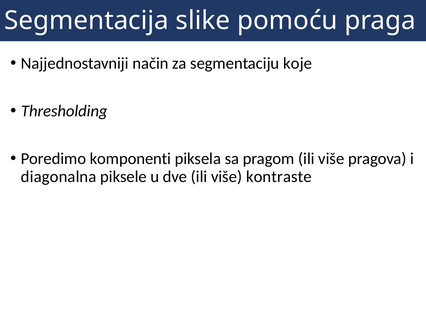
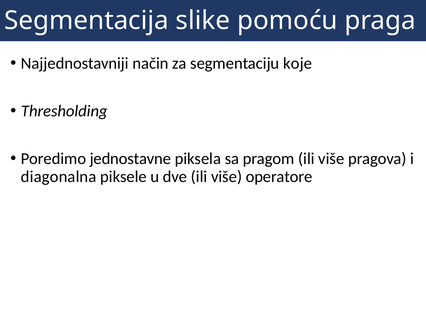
komponenti: komponenti -> jednostavne
kontraste: kontraste -> operatore
